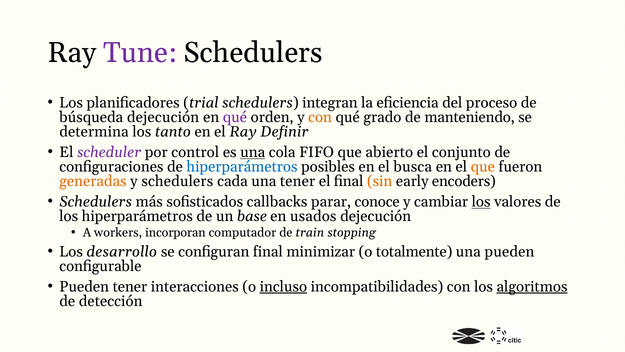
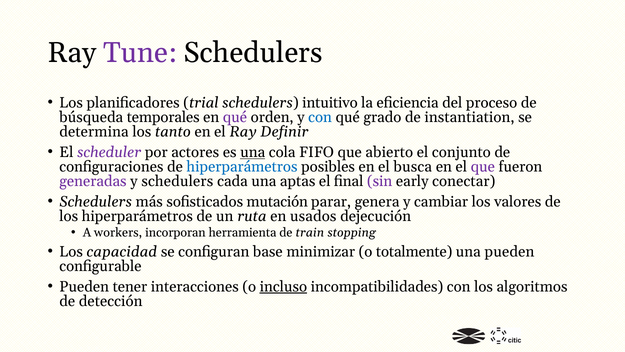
integran: integran -> intuitivo
búsqueda dejecución: dejecución -> temporales
con at (320, 117) colour: orange -> blue
manteniendo: manteniendo -> instantiation
control: control -> actores
que at (483, 167) colour: orange -> purple
generadas colour: orange -> purple
una tener: tener -> aptas
sin colour: orange -> purple
encoders: encoders -> conectar
callbacks: callbacks -> mutación
conoce: conoce -> genera
los at (481, 202) underline: present -> none
base: base -> ruta
computador: computador -> herramienta
desarrollo: desarrollo -> capacidad
configuran final: final -> base
algoritmos underline: present -> none
